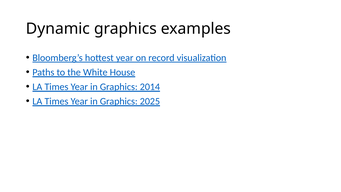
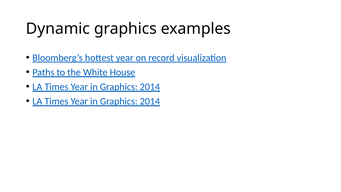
2025 at (150, 101): 2025 -> 2014
